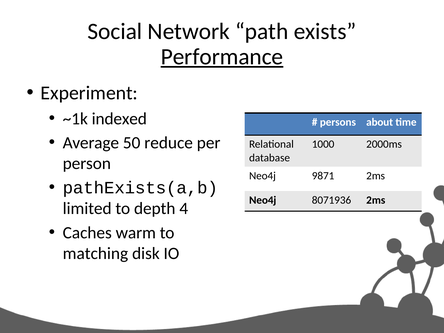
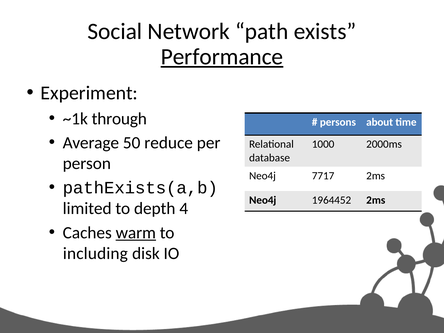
indexed: indexed -> through
9871: 9871 -> 7717
8071936: 8071936 -> 1964452
warm underline: none -> present
matching: matching -> including
